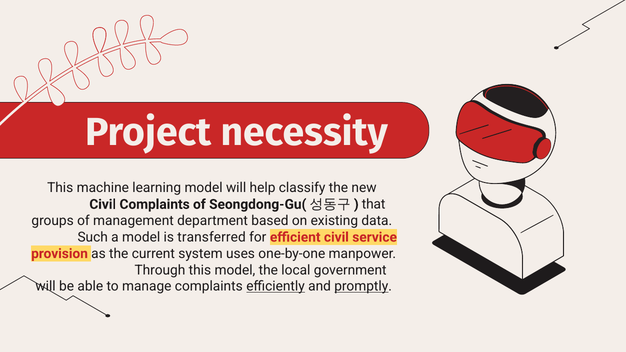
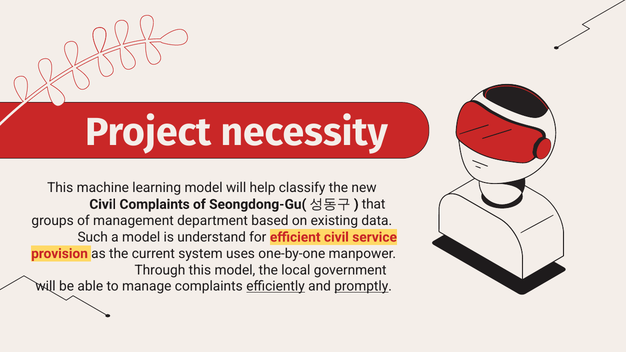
transferred: transferred -> understand
